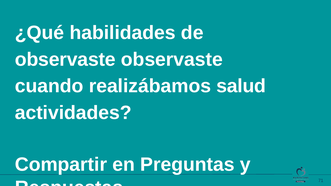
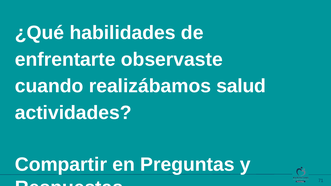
observaste at (65, 60): observaste -> enfrentarte
